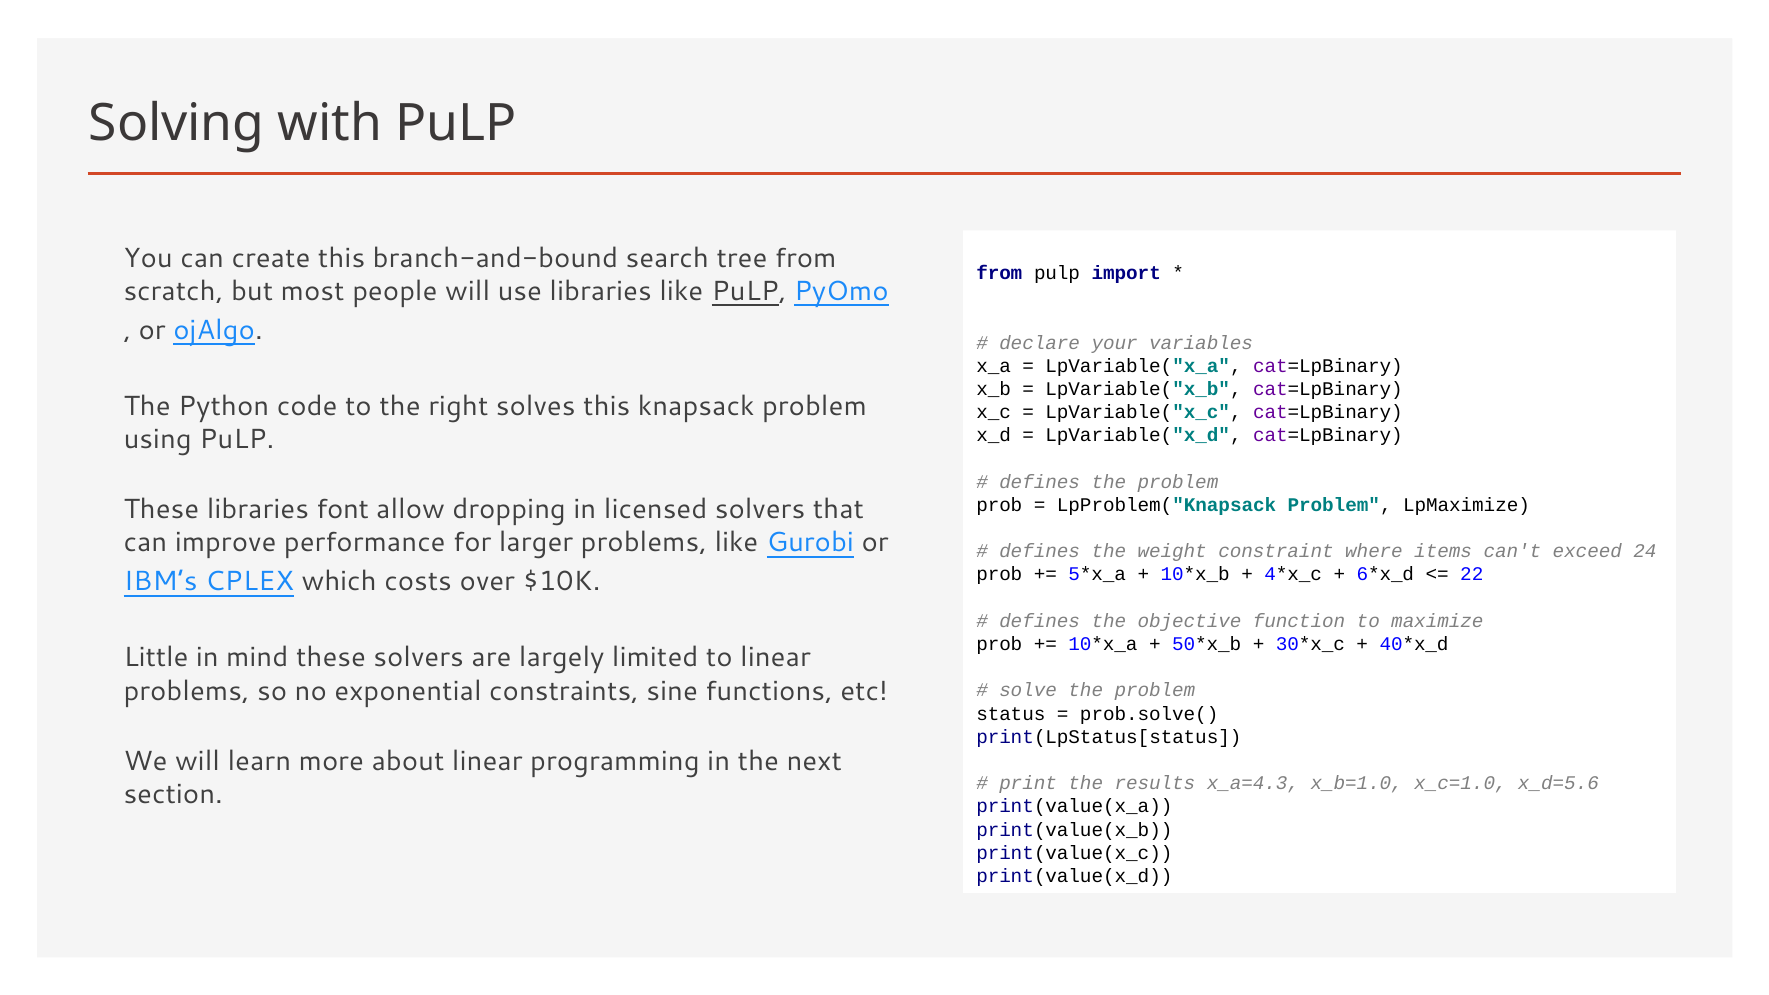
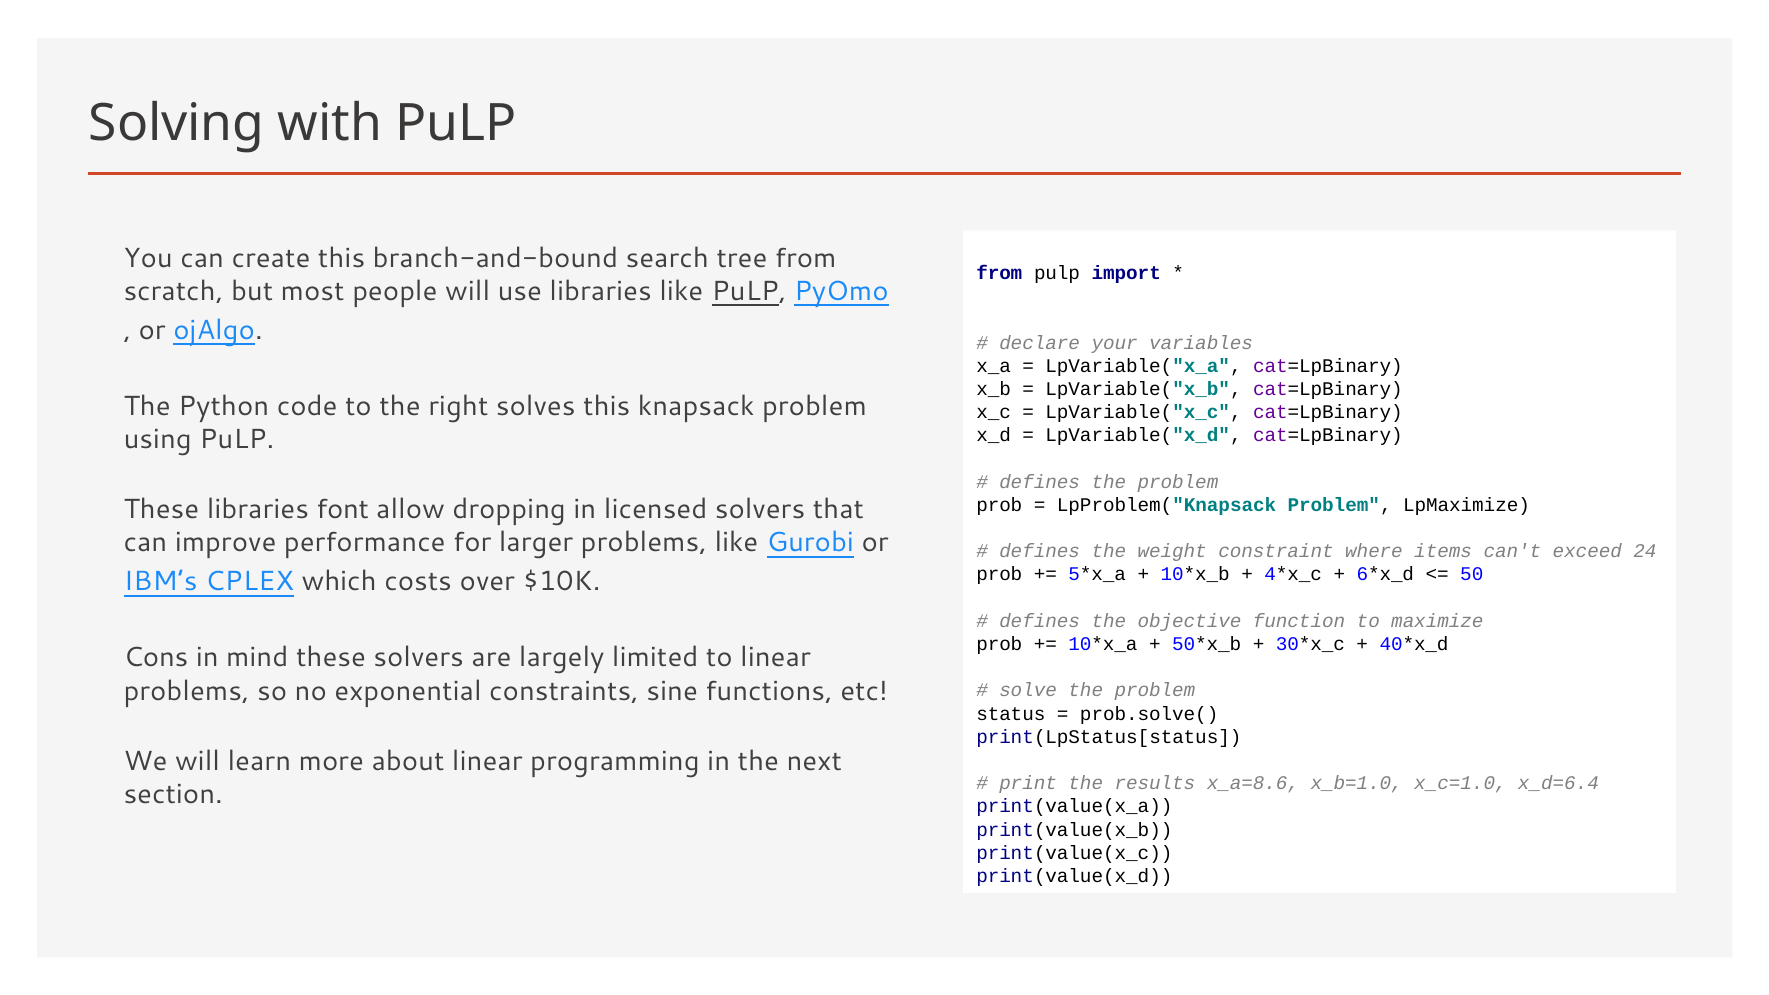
22: 22 -> 50
Little: Little -> Cons
x_a=4.3: x_a=4.3 -> x_a=8.6
x_d=5.6: x_d=5.6 -> x_d=6.4
